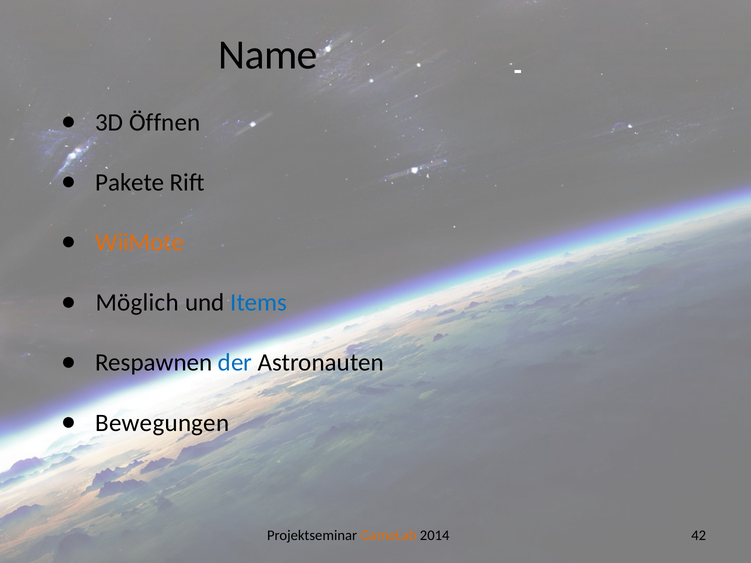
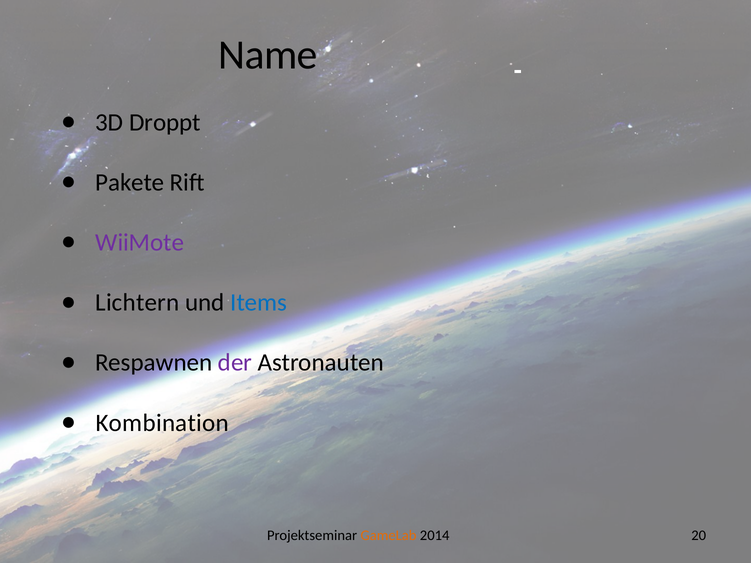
Öffnen: Öffnen -> Droppt
WiiMote colour: orange -> purple
Möglich: Möglich -> Lichtern
der colour: blue -> purple
Bewegungen: Bewegungen -> Kombination
42: 42 -> 20
